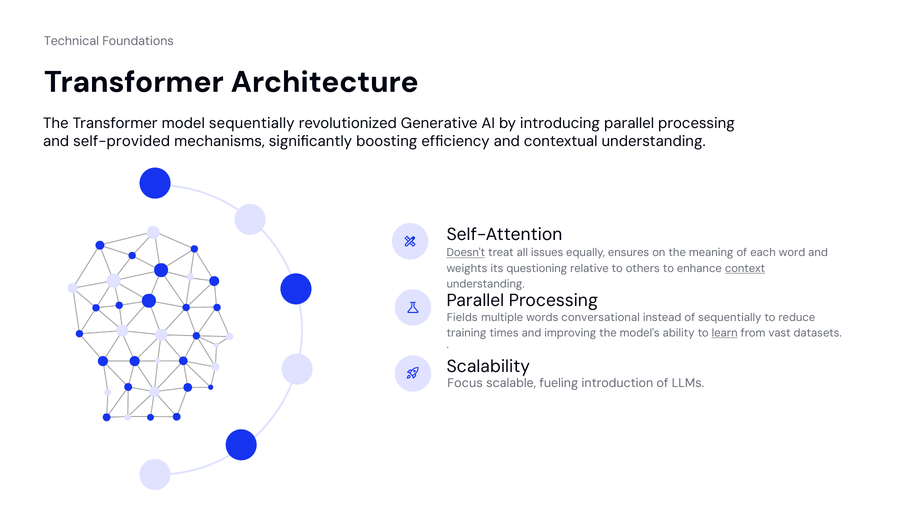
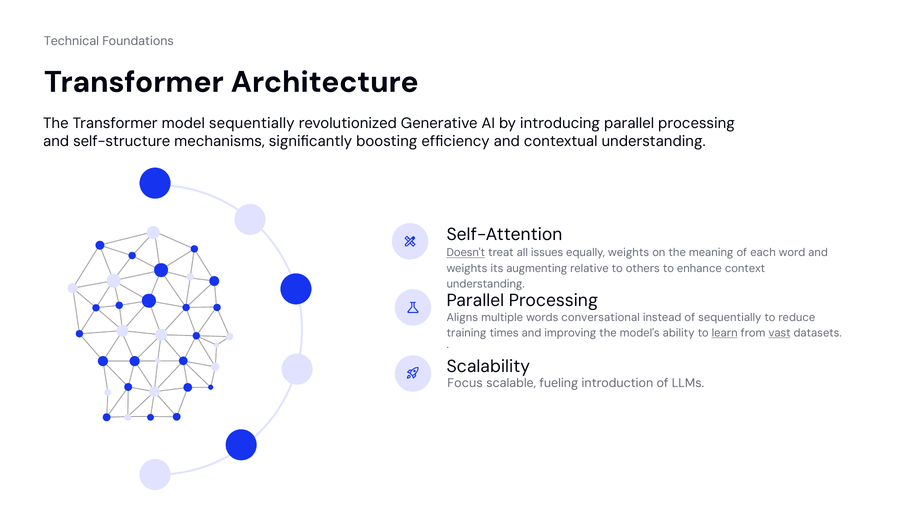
self-provided: self-provided -> self-structure
equally ensures: ensures -> weights
questioning: questioning -> augmenting
context underline: present -> none
Fields: Fields -> Aligns
vast underline: none -> present
